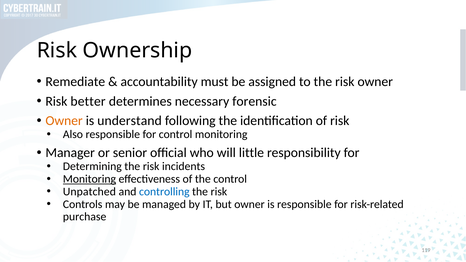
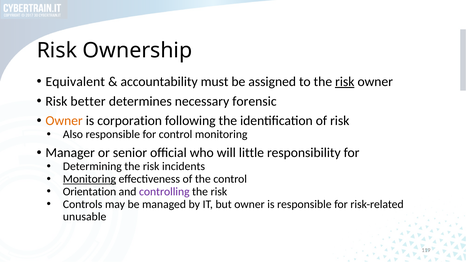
Remediate: Remediate -> Equivalent
risk at (345, 82) underline: none -> present
understand: understand -> corporation
Unpatched: Unpatched -> Orientation
controlling colour: blue -> purple
purchase: purchase -> unusable
